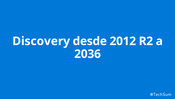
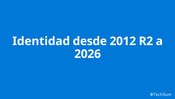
Discovery: Discovery -> Identidad
2036: 2036 -> 2026
